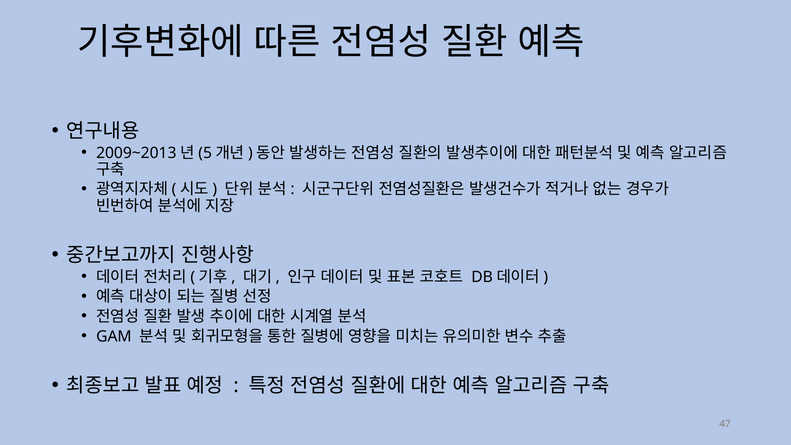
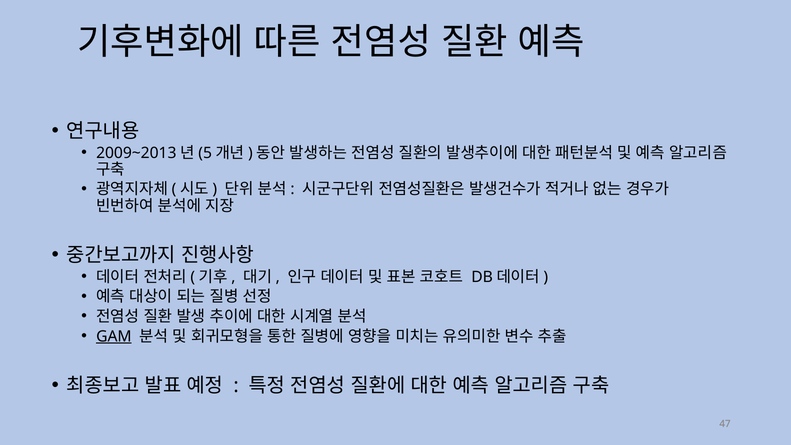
GAM underline: none -> present
